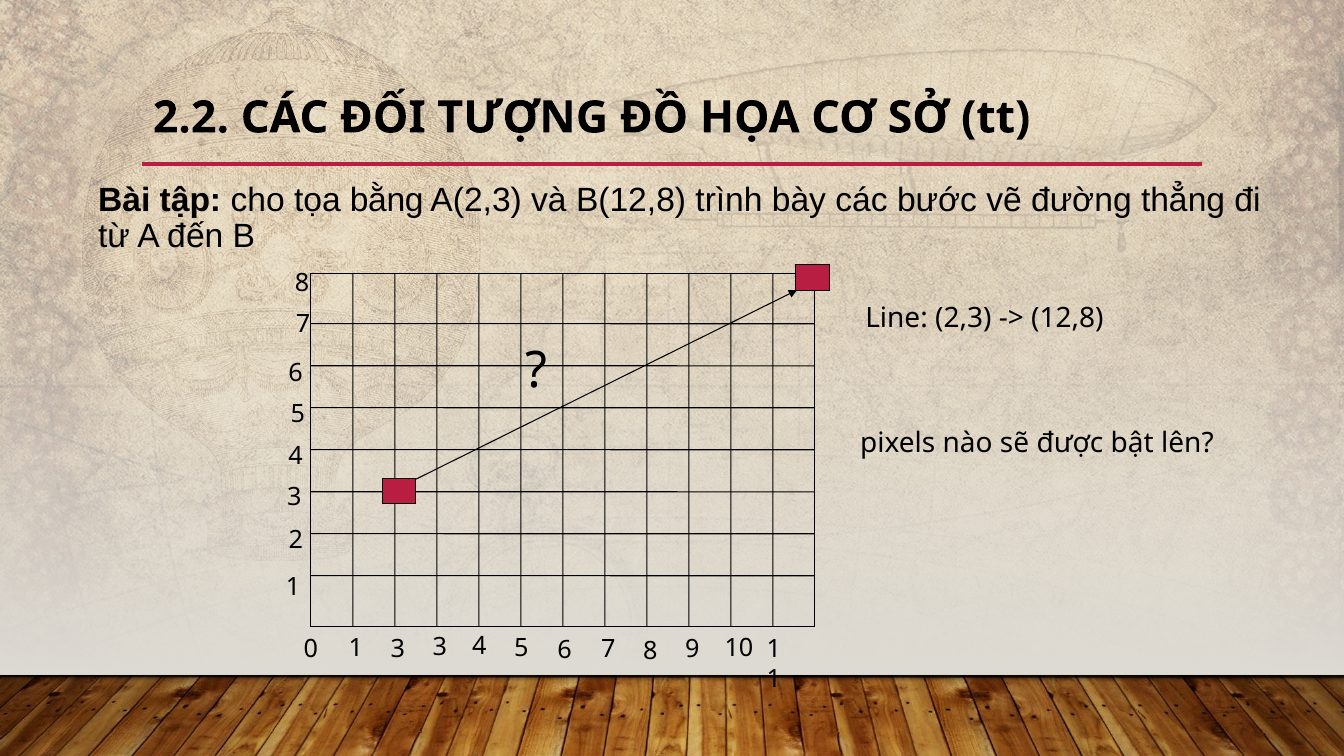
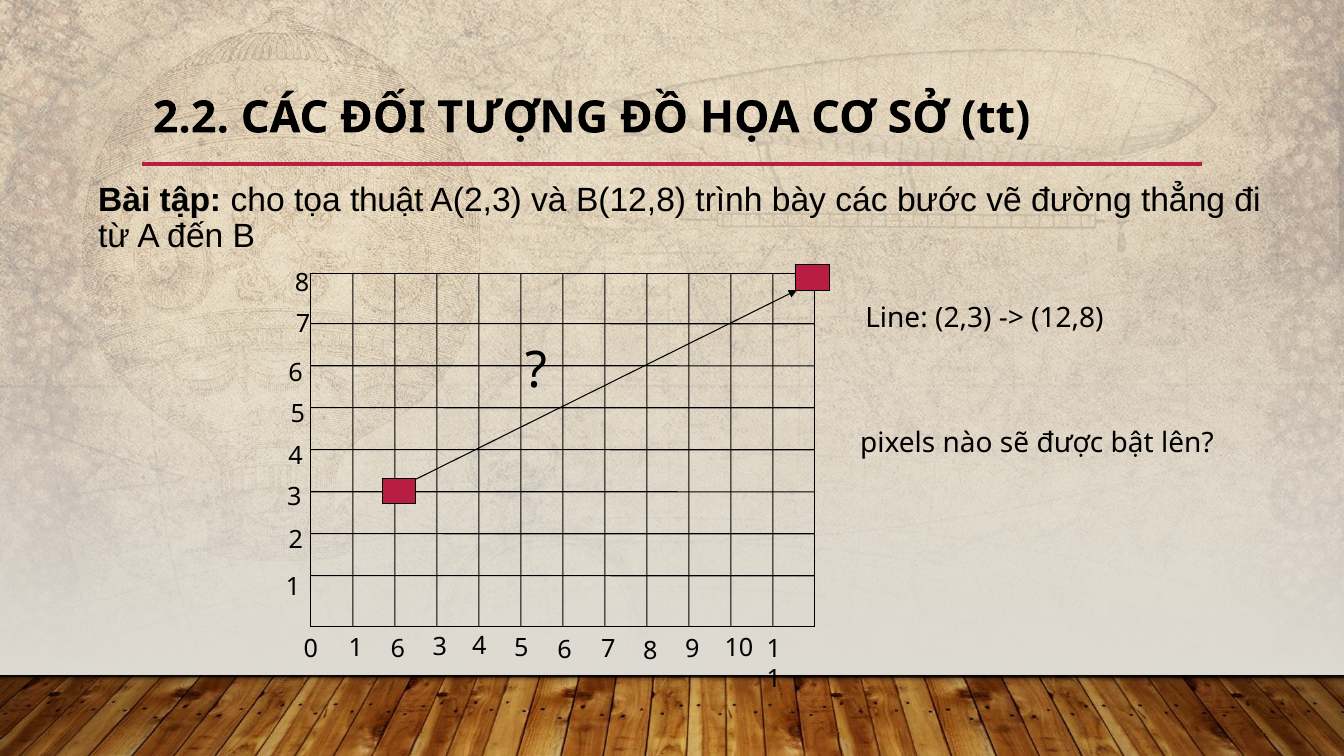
bằng: bằng -> thuật
1 3: 3 -> 6
